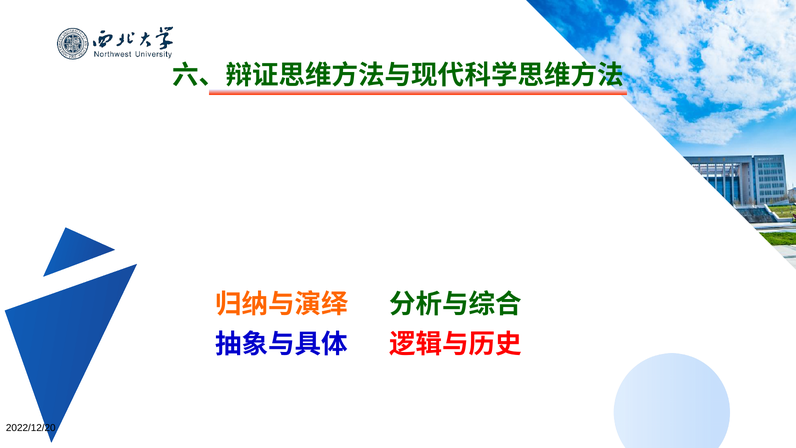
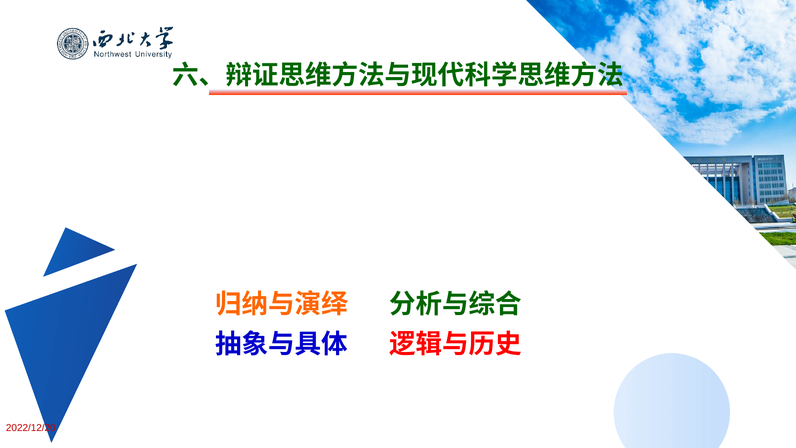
2022/12/20 colour: black -> red
